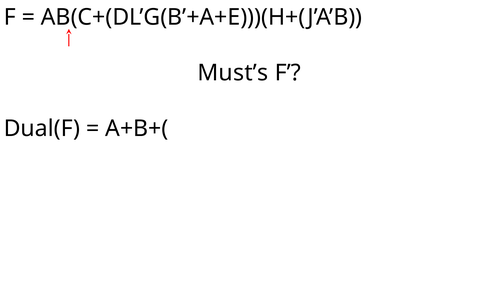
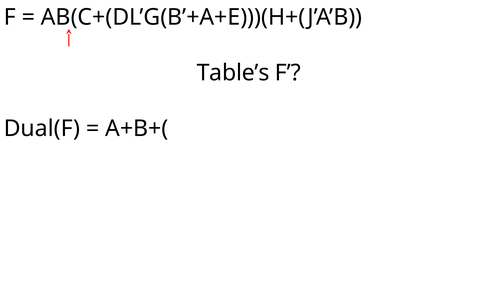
Must’s: Must’s -> Table’s
